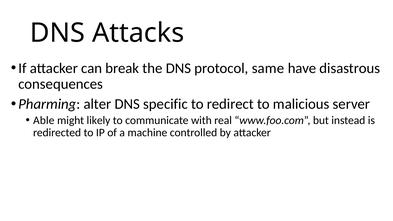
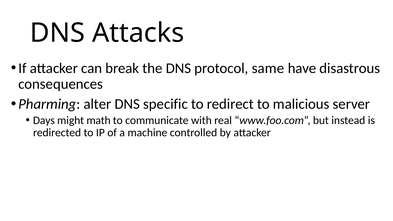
Able: Able -> Days
likely: likely -> math
